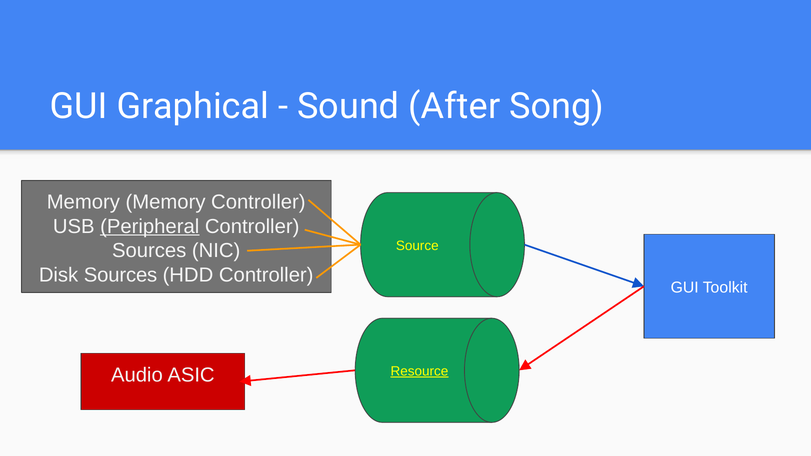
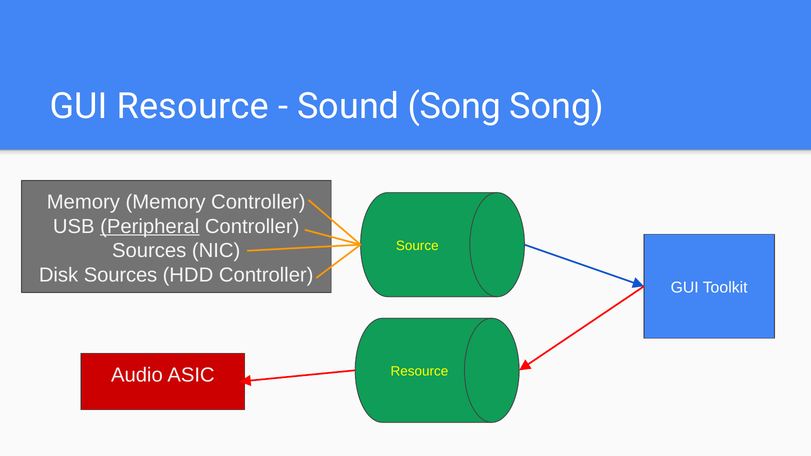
GUI Graphical: Graphical -> Resource
Sound After: After -> Song
Resource at (419, 371) underline: present -> none
